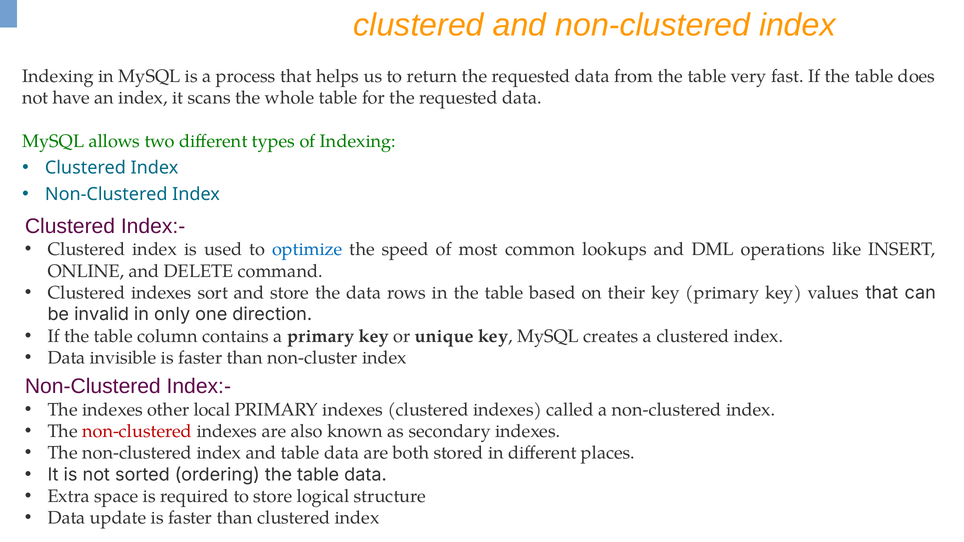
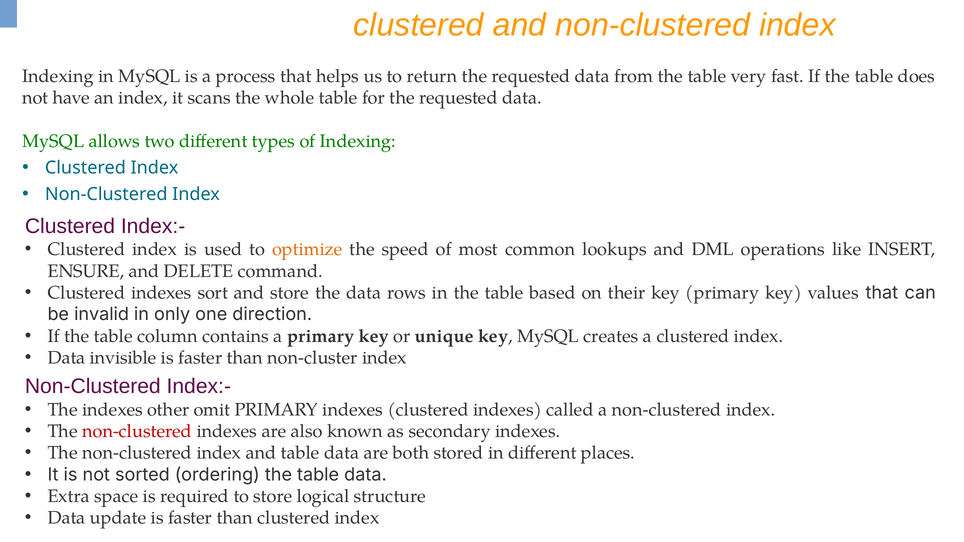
optimize colour: blue -> orange
ONLINE: ONLINE -> ENSURE
local: local -> omit
